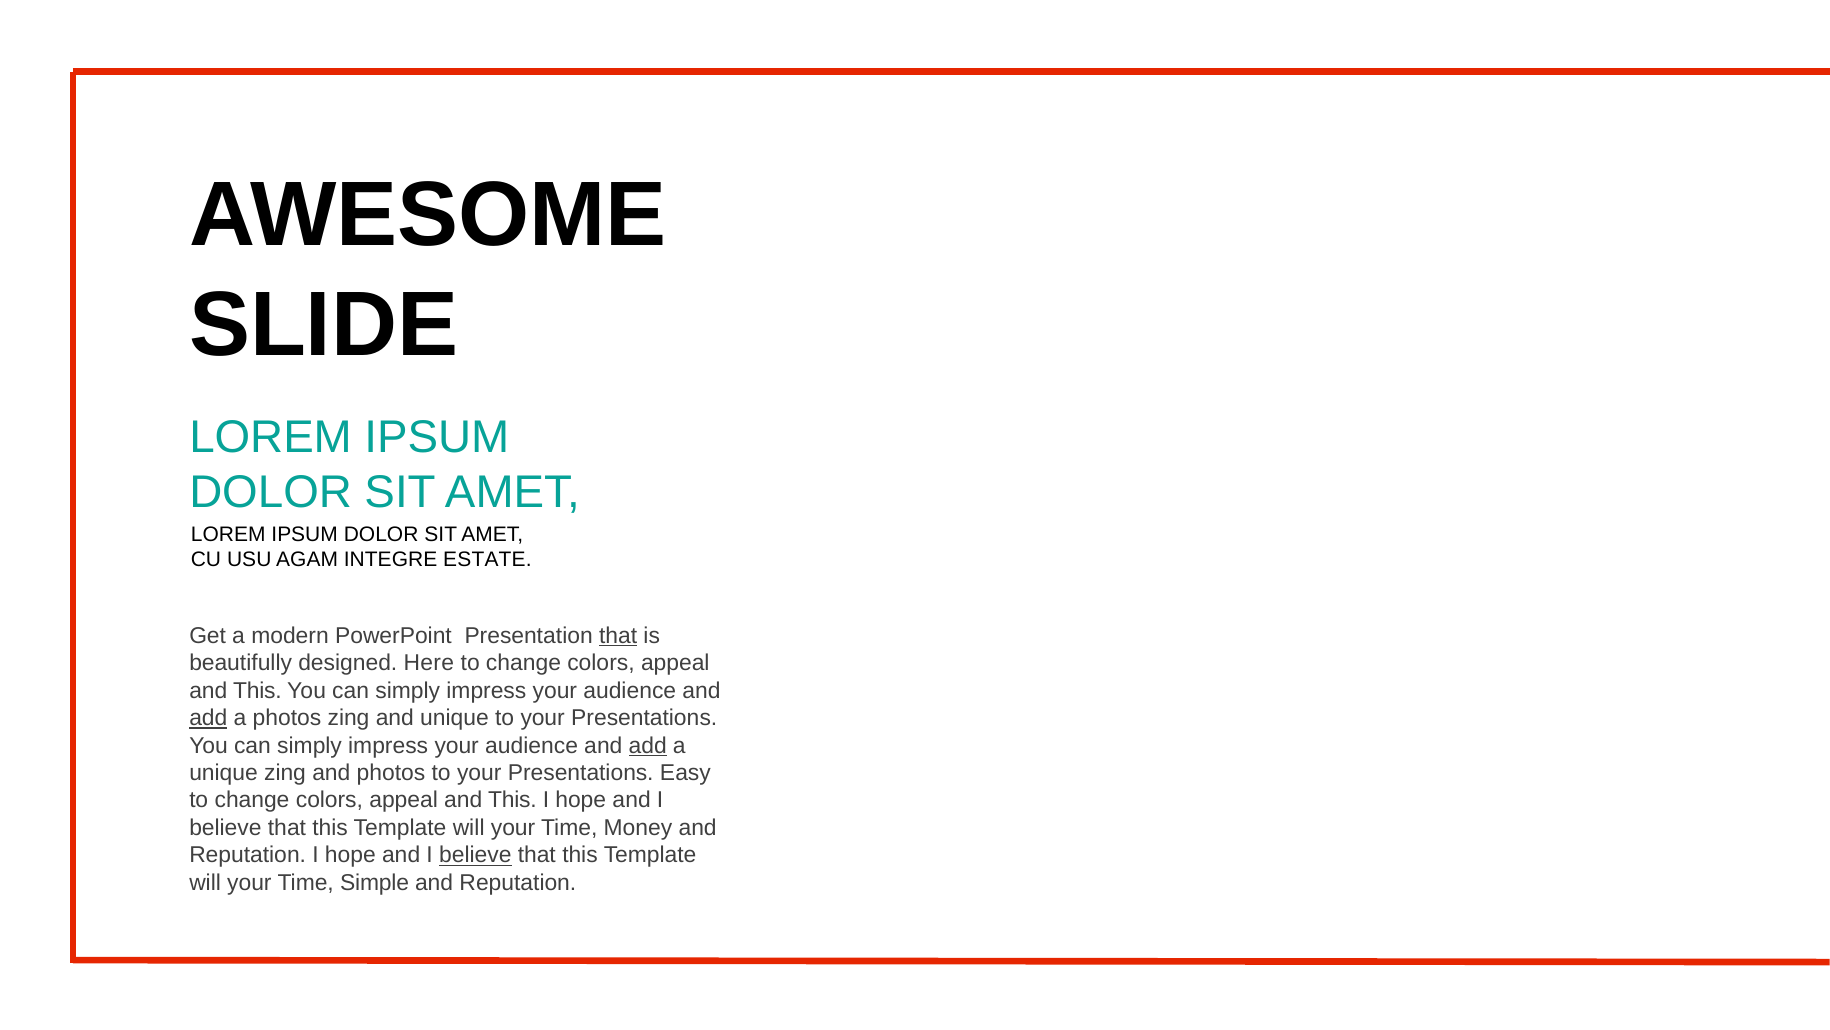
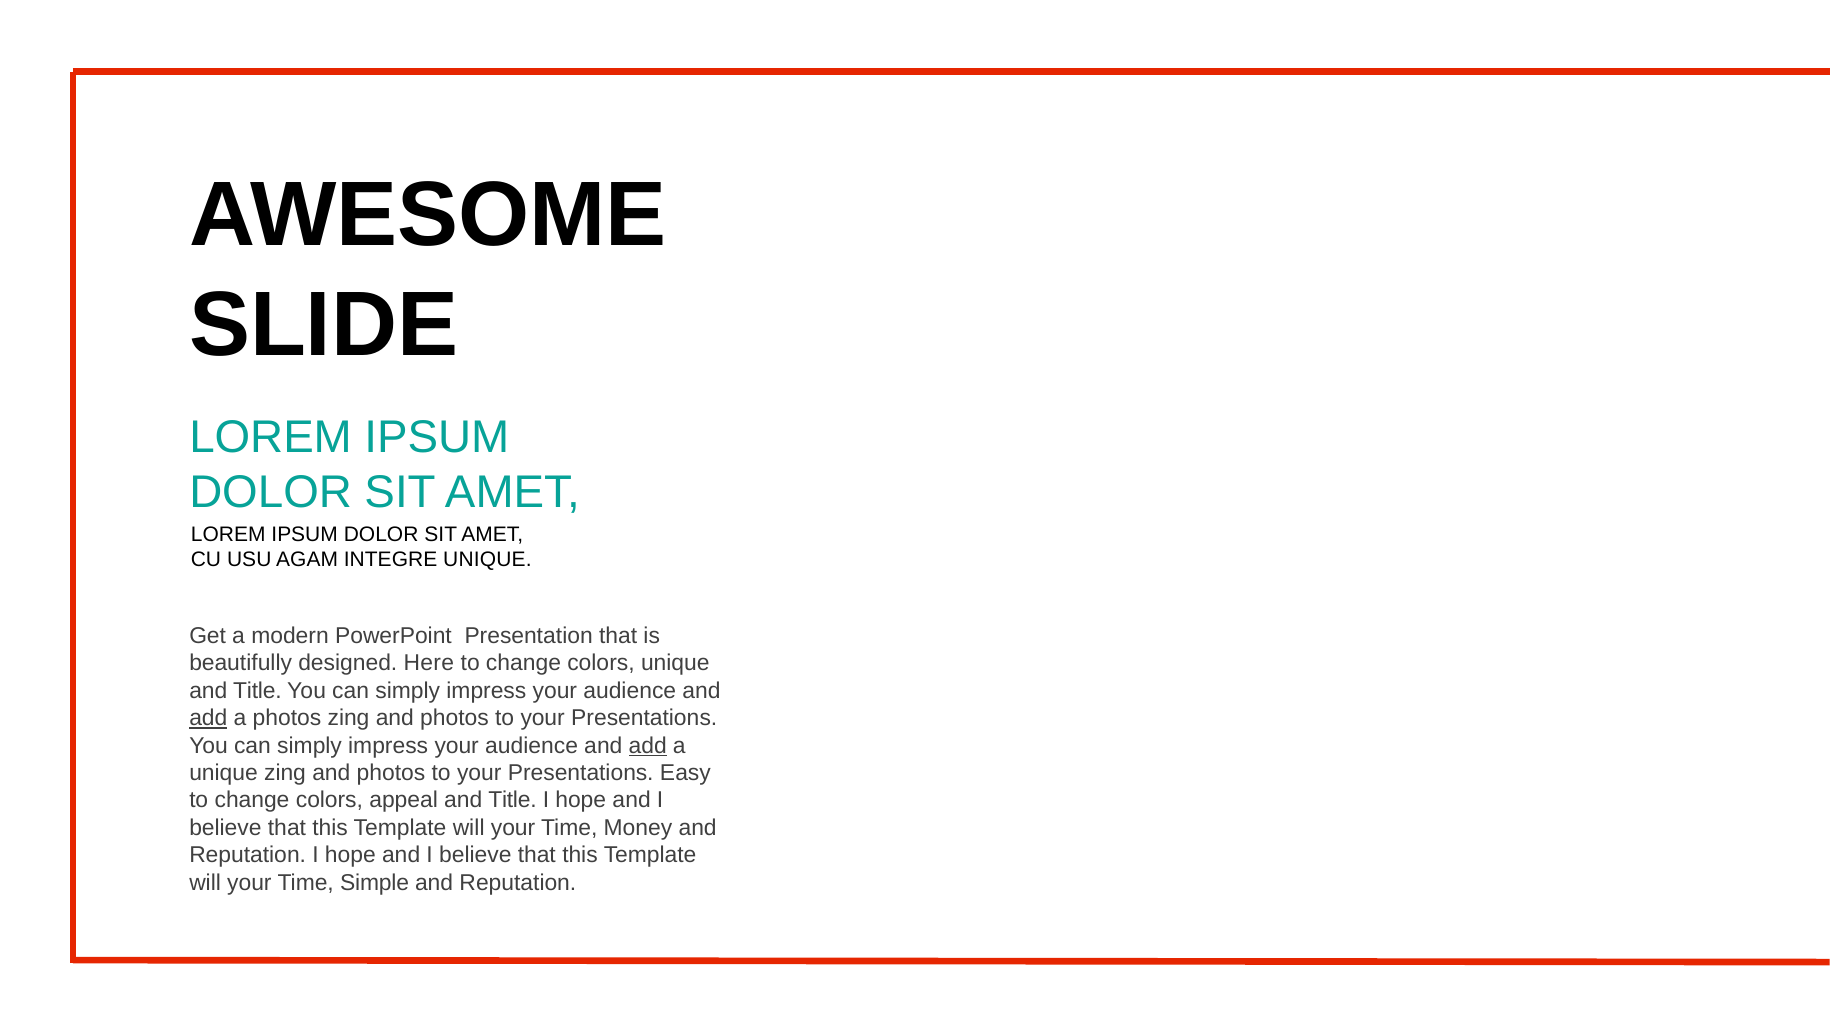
INTEGRE ESTATE: ESTATE -> UNIQUE
that at (618, 635) underline: present -> none
appeal at (675, 663): appeal -> unique
This at (257, 690): This -> Title
unique at (454, 718): unique -> photos
This at (512, 800): This -> Title
believe at (475, 855) underline: present -> none
